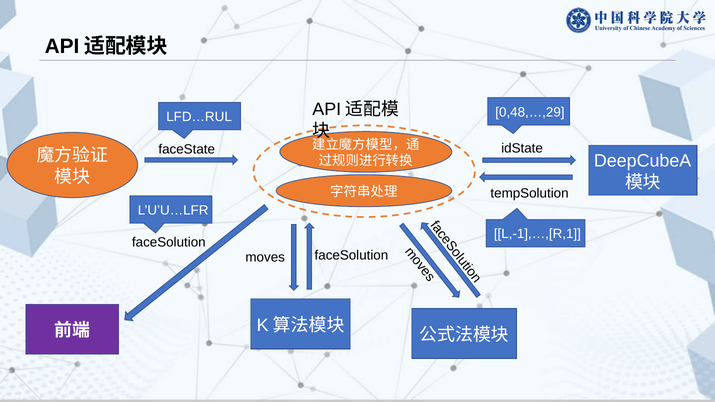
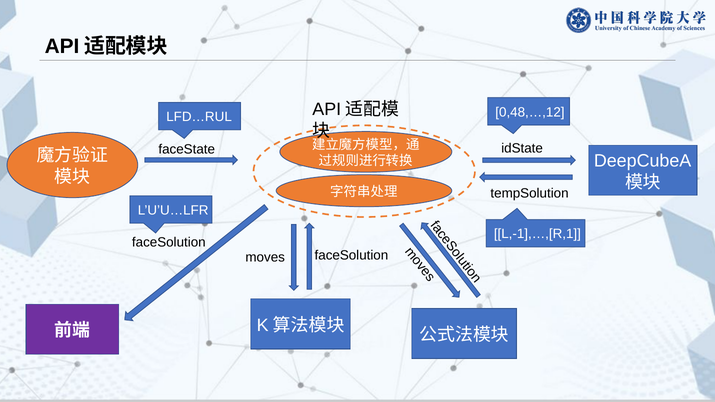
0,48,…,29: 0,48,…,29 -> 0,48,…,12
